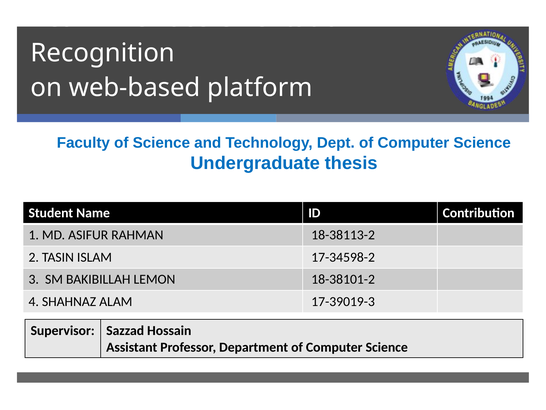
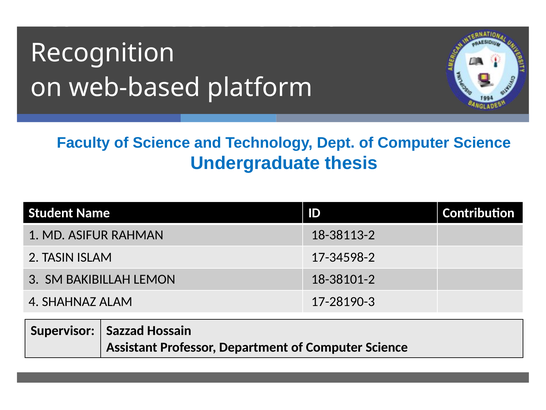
17-39019-3: 17-39019-3 -> 17-28190-3
